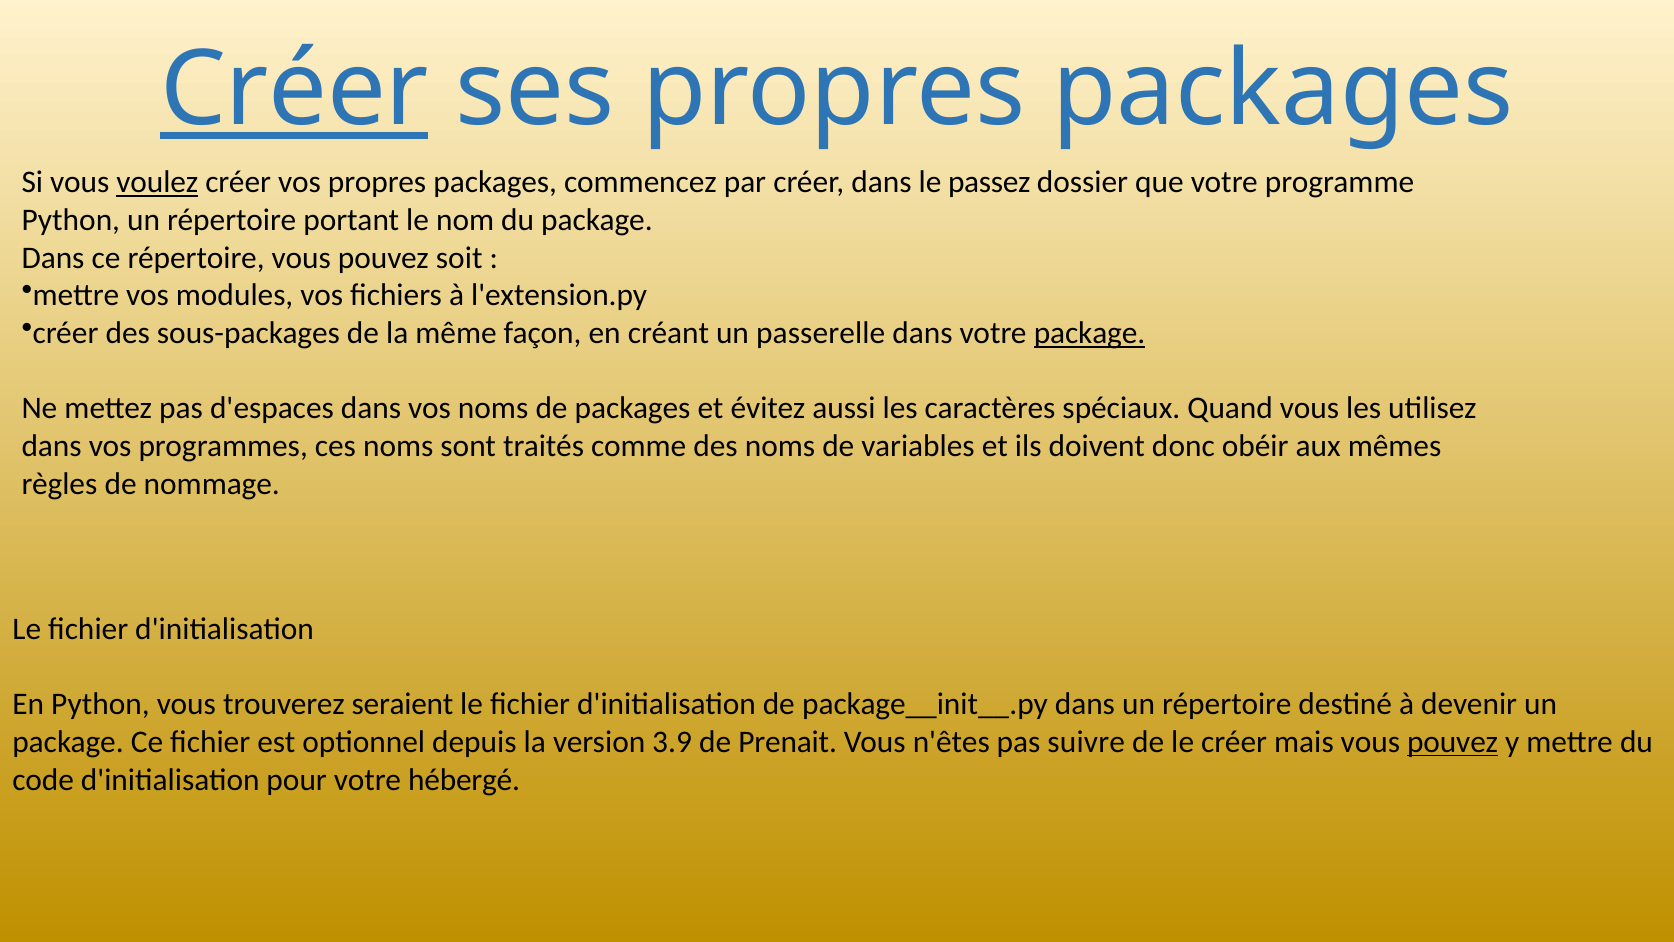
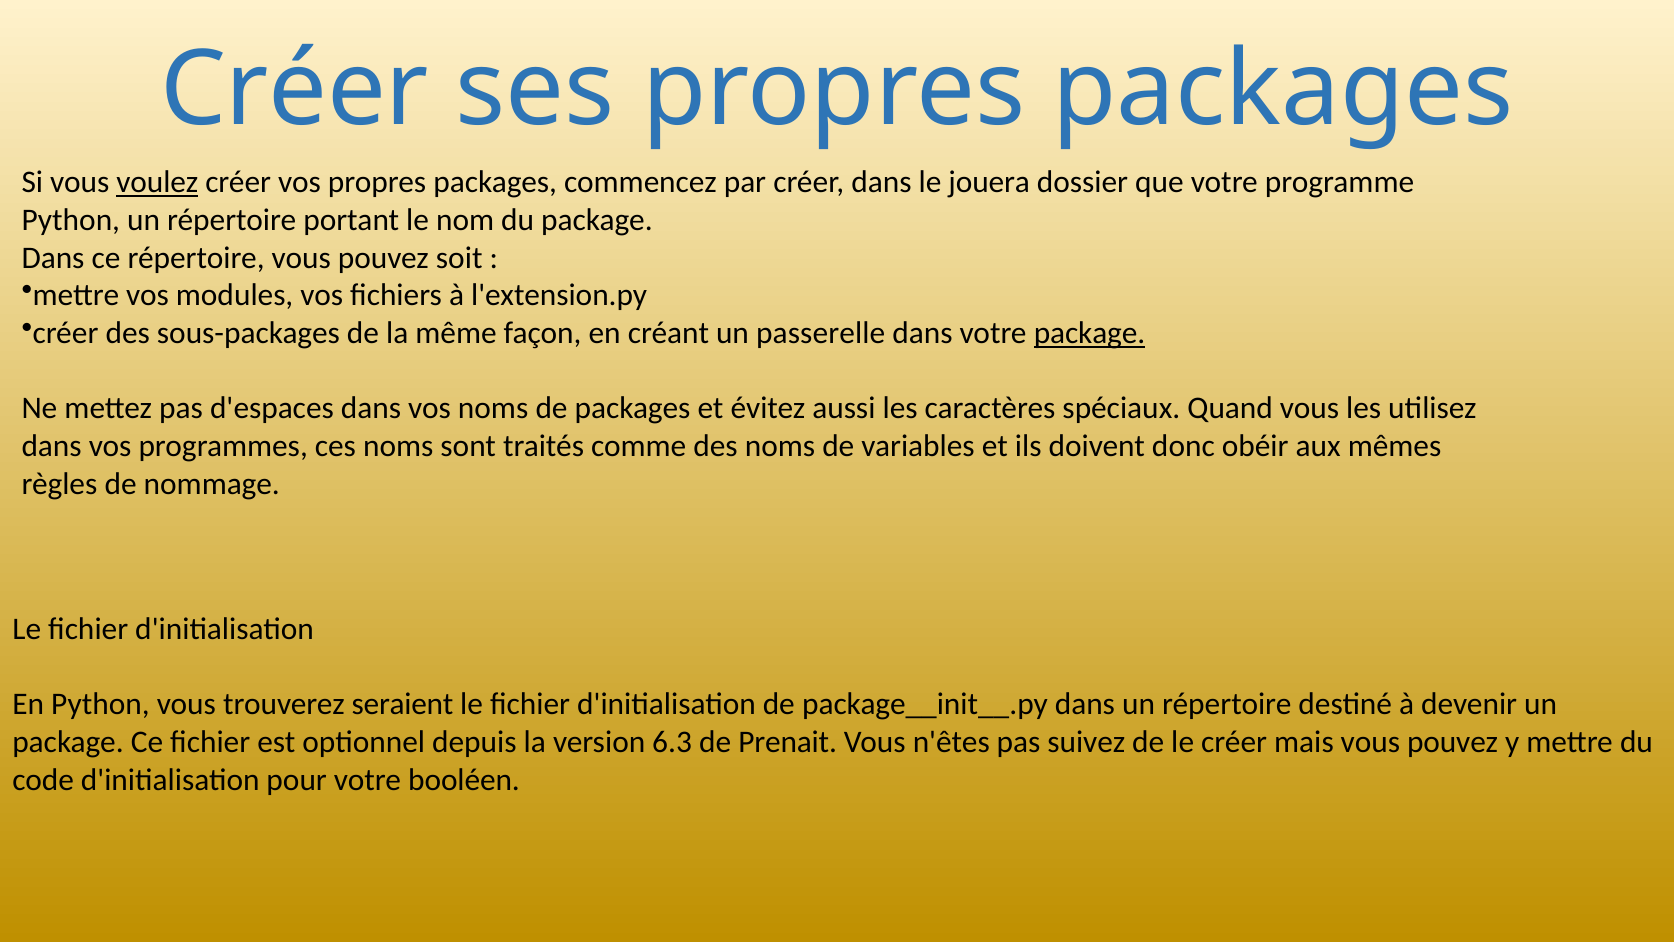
Créer at (294, 90) underline: present -> none
passez: passez -> jouera
3.9: 3.9 -> 6.3
suivre: suivre -> suivez
pouvez at (1453, 742) underline: present -> none
hébergé: hébergé -> booléen
